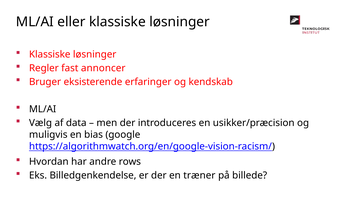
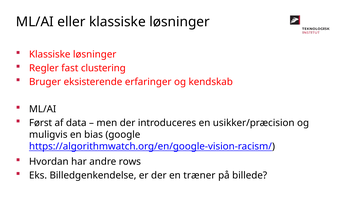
annoncer: annoncer -> clustering
Vælg: Vælg -> Først
